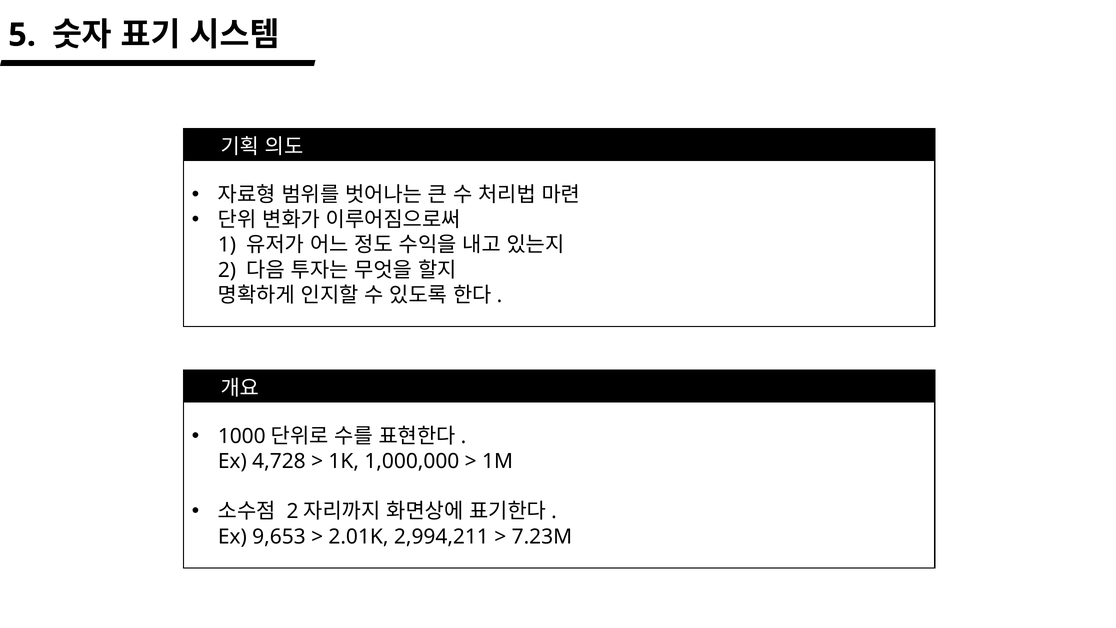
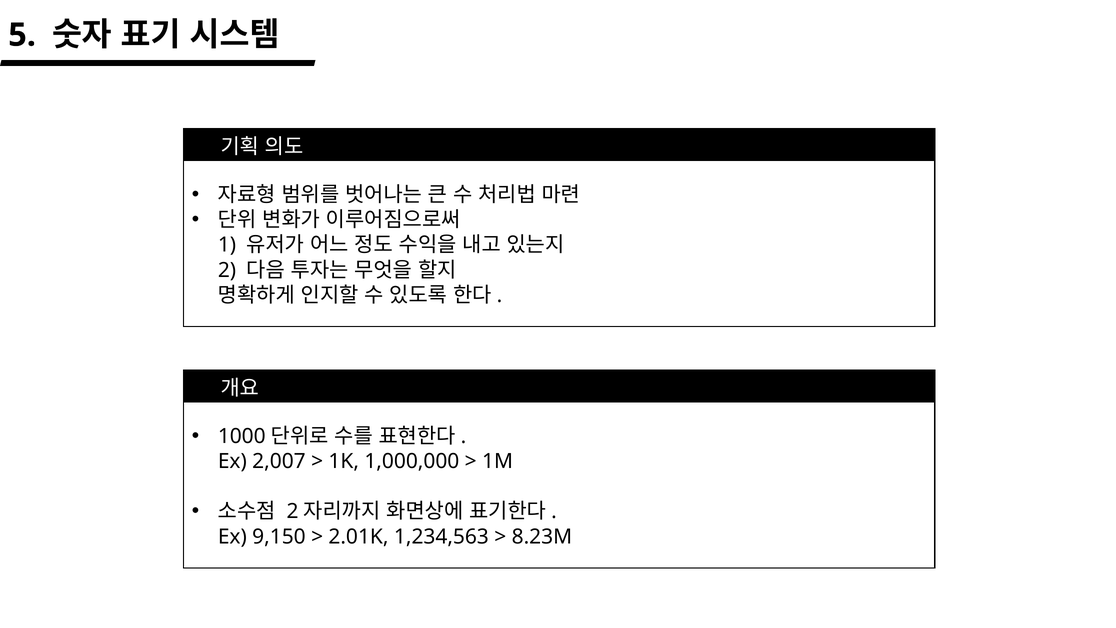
4,728: 4,728 -> 2,007
9,653: 9,653 -> 9,150
2,994,211: 2,994,211 -> 1,234,563
7.23M: 7.23M -> 8.23M
